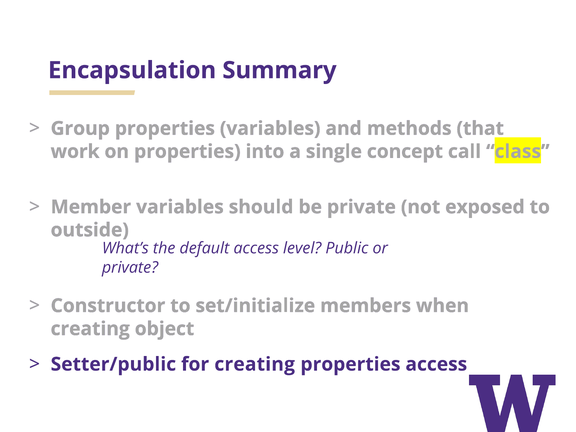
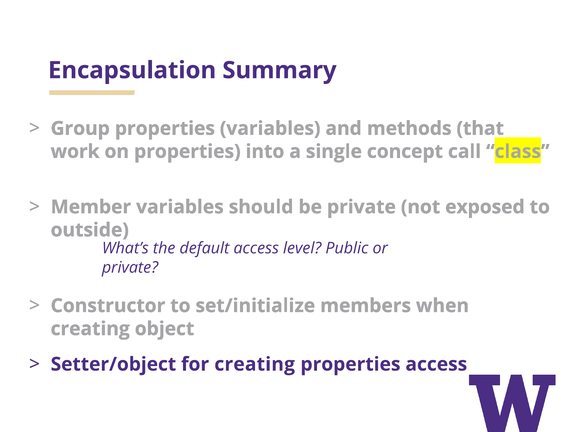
Setter/public: Setter/public -> Setter/object
